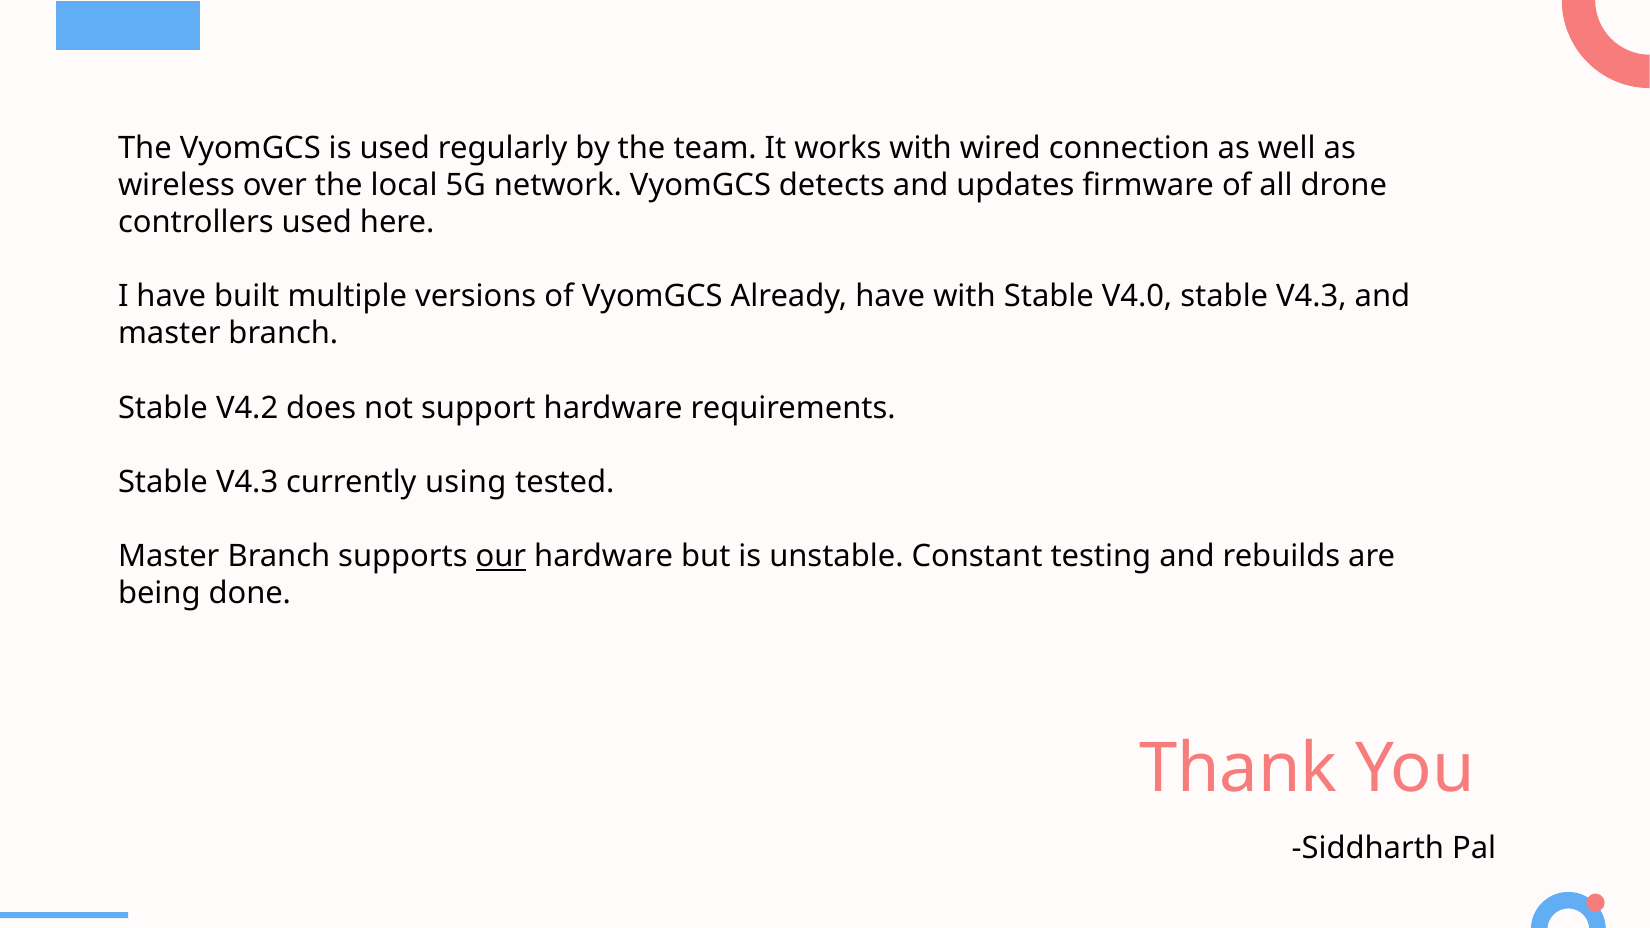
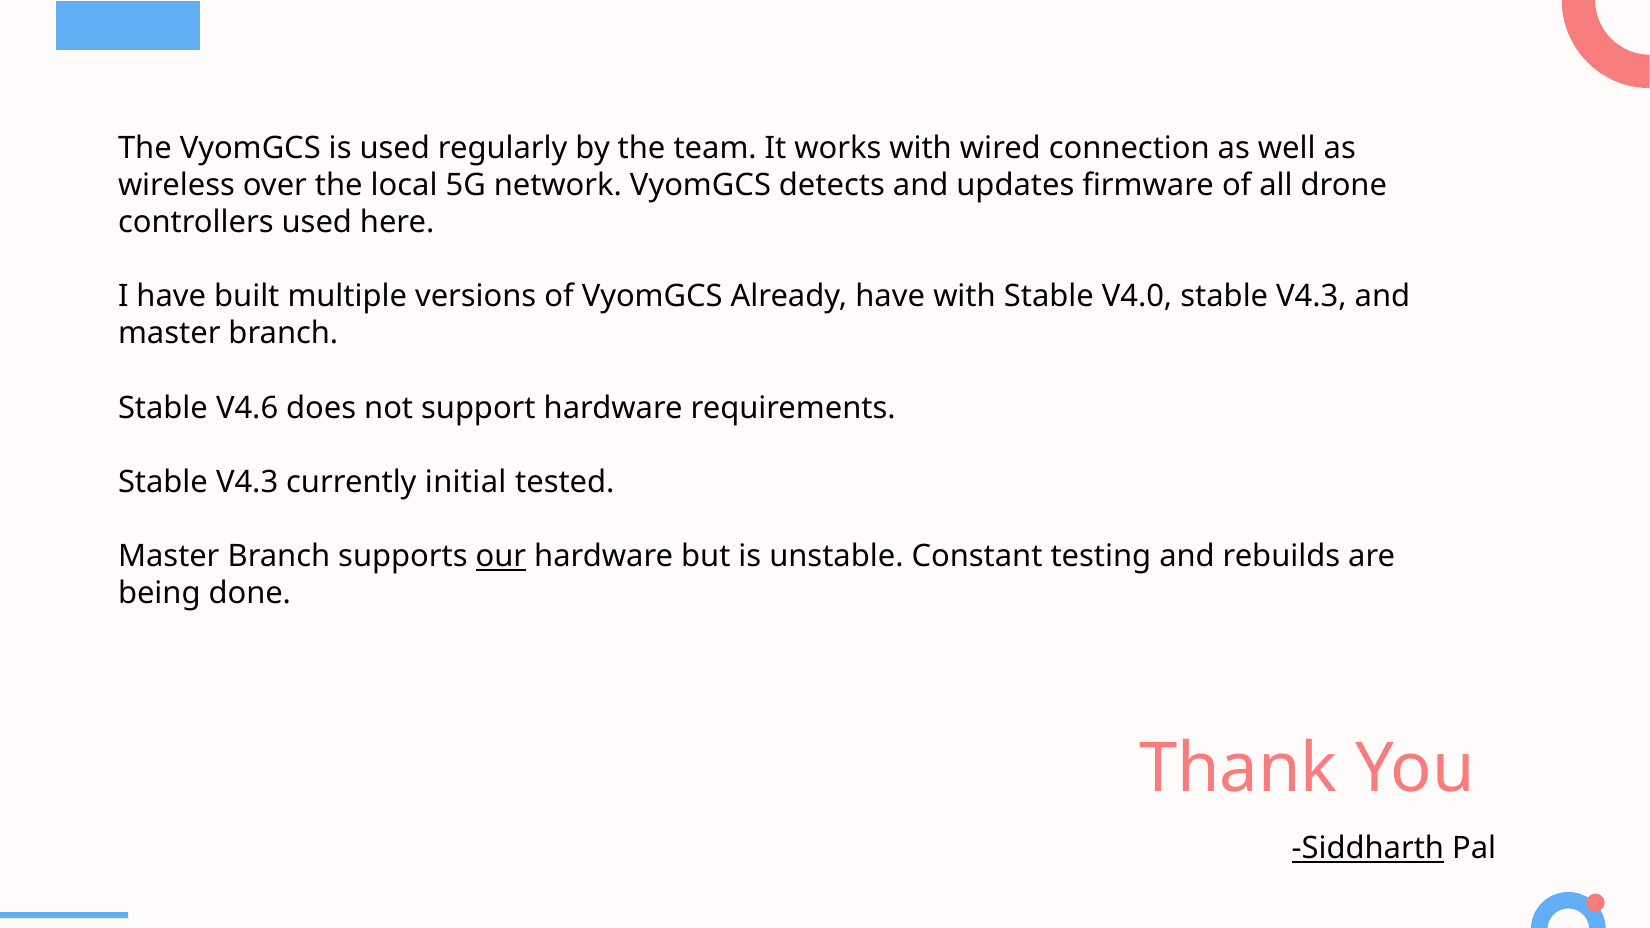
V4.2: V4.2 -> V4.6
using: using -> initial
Siddharth underline: none -> present
